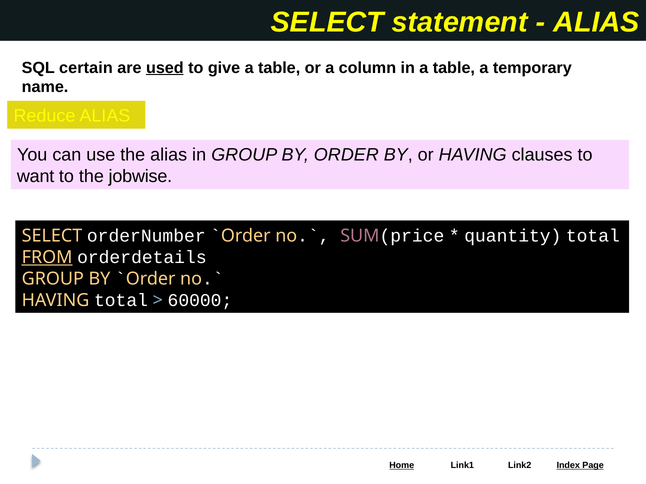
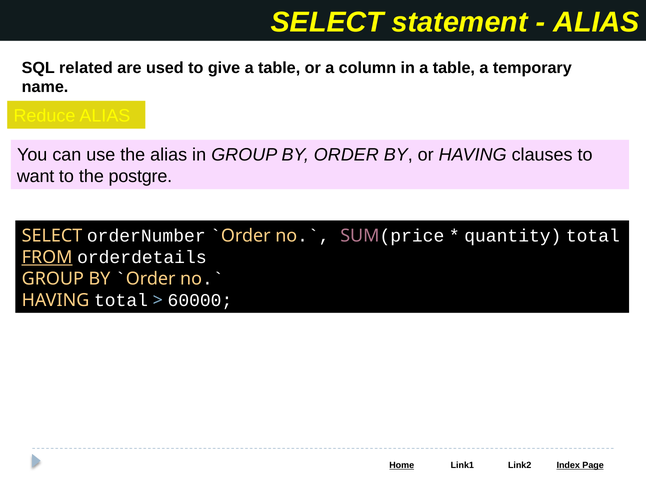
certain: certain -> related
used underline: present -> none
jobwise: jobwise -> postgre
